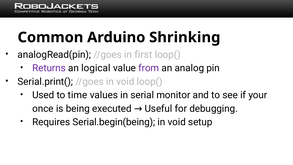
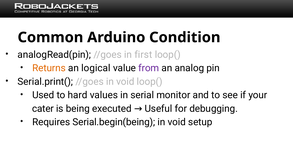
Shrinking: Shrinking -> Condition
Returns colour: purple -> orange
time: time -> hard
once: once -> cater
